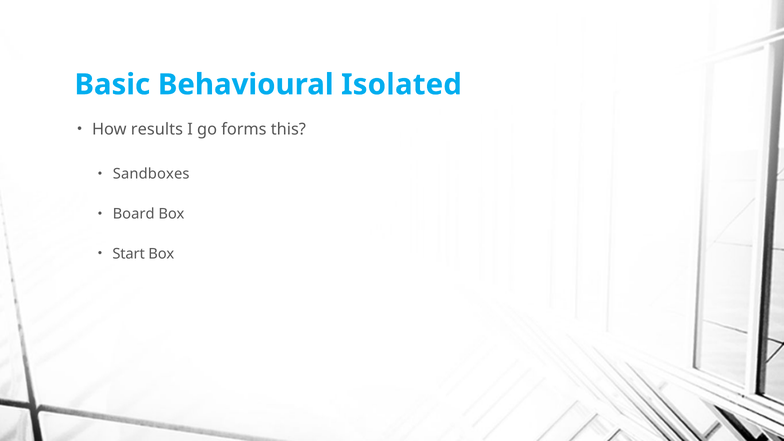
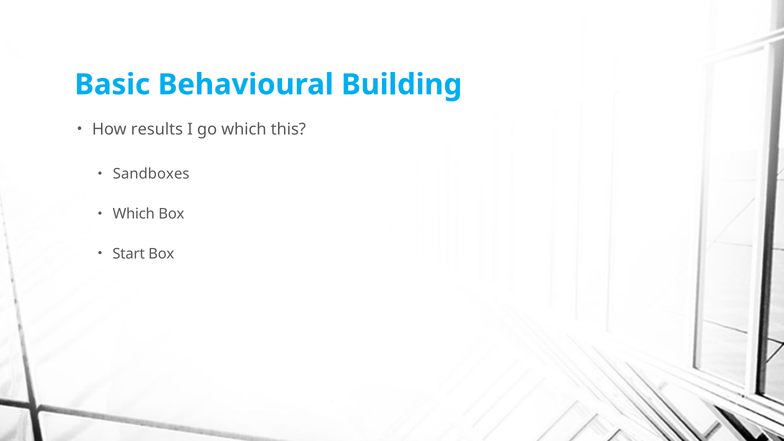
Isolated: Isolated -> Building
go forms: forms -> which
Board at (134, 214): Board -> Which
